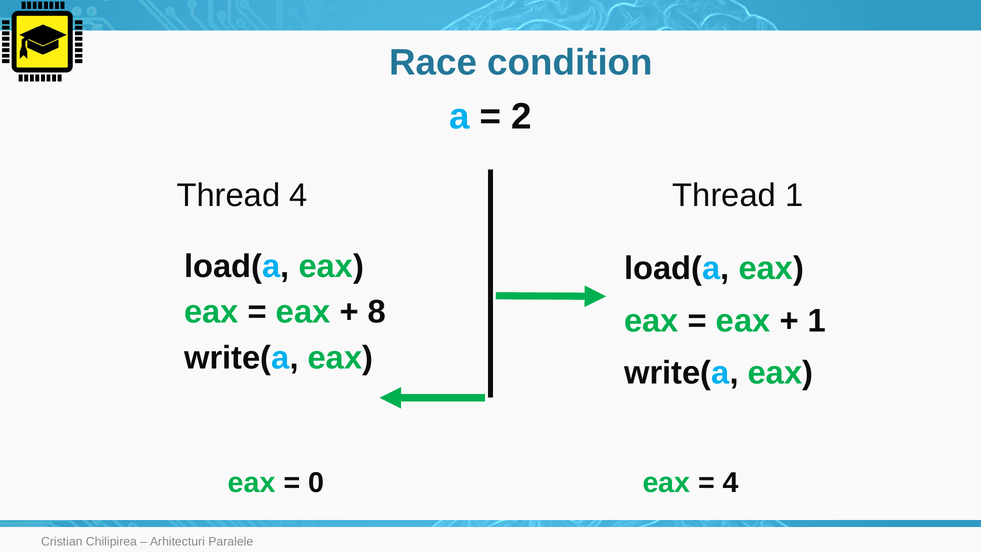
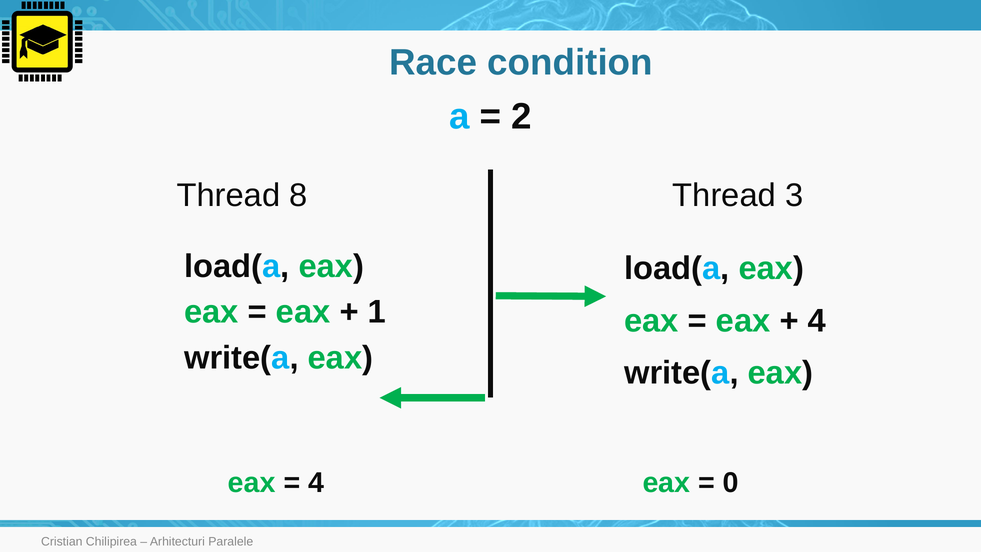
Thread 4: 4 -> 8
Thread 1: 1 -> 3
8: 8 -> 1
1 at (817, 321): 1 -> 4
0 at (316, 482): 0 -> 4
4 at (731, 482): 4 -> 0
